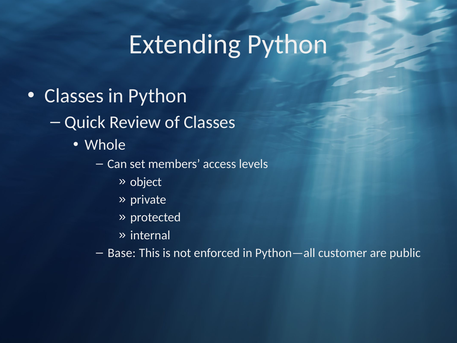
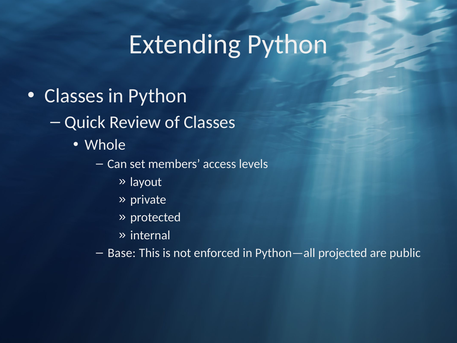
object: object -> layout
customer: customer -> projected
